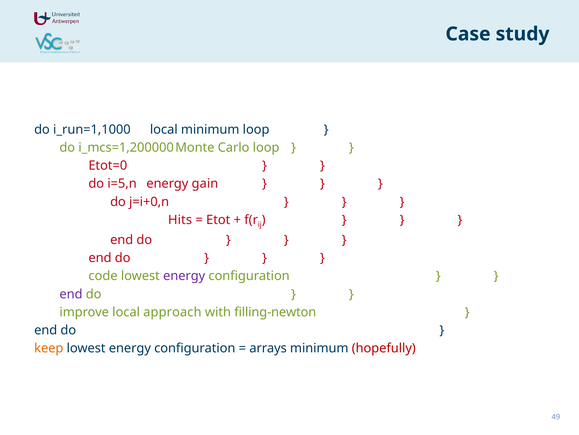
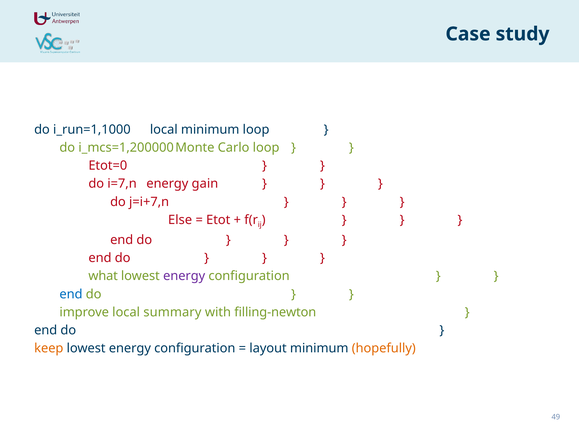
i=5,n: i=5,n -> i=7,n
j=i+0,n: j=i+0,n -> j=i+7,n
Hits: Hits -> Else
code: code -> what
end at (71, 294) colour: purple -> blue
approach: approach -> summary
arrays: arrays -> layout
hopefully colour: red -> orange
